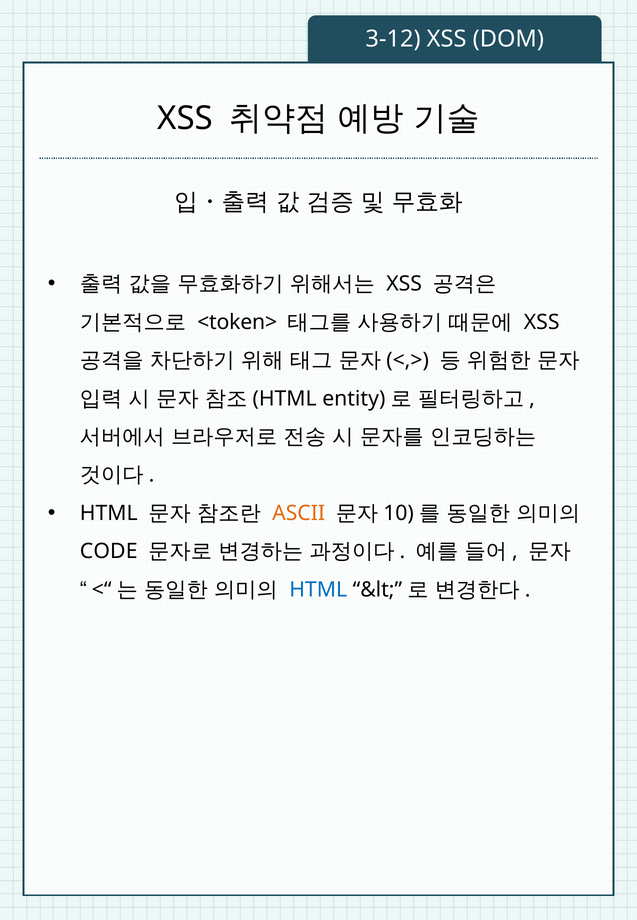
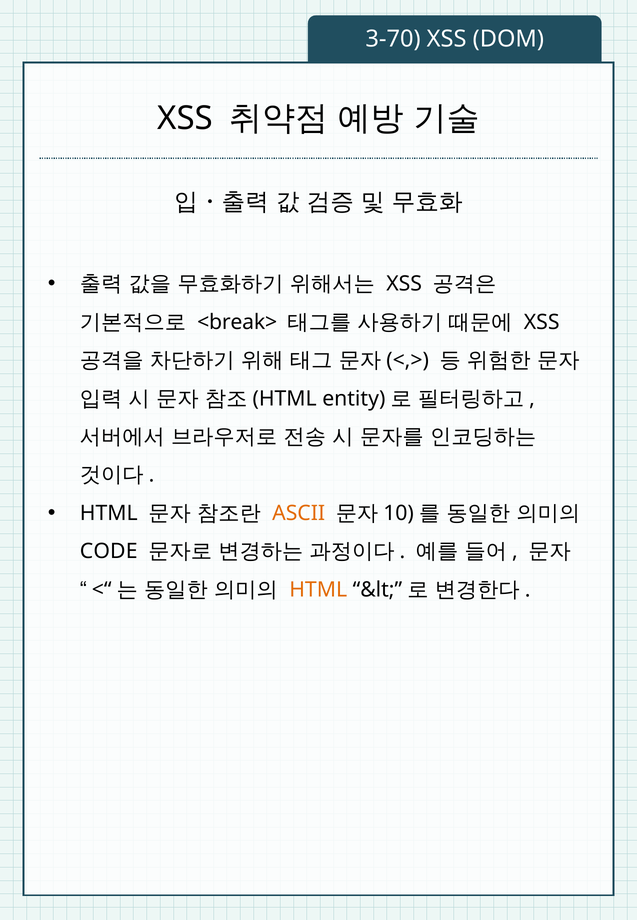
3-12: 3-12 -> 3-70
<token>: <token> -> <break>
HTML at (318, 590) colour: blue -> orange
